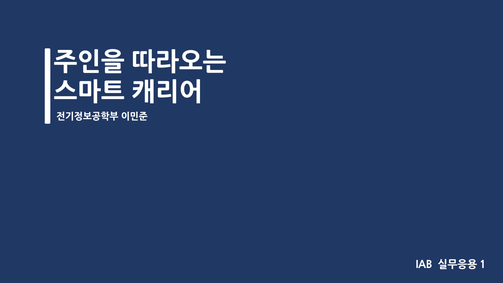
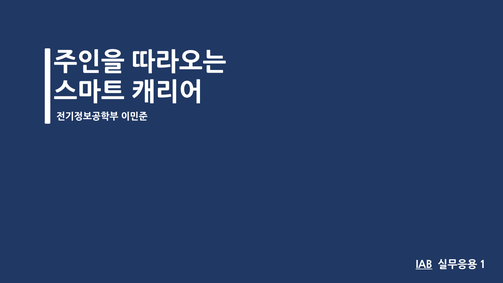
IAB underline: none -> present
